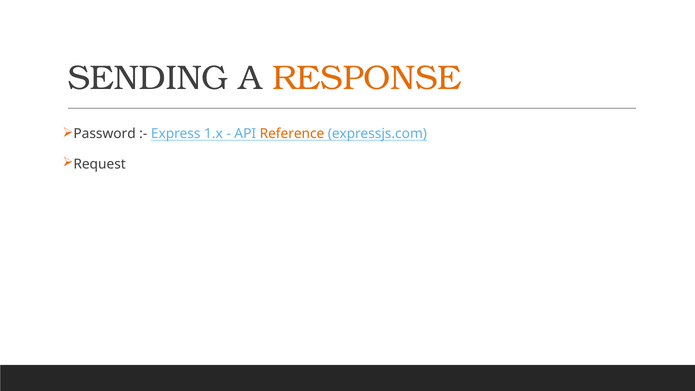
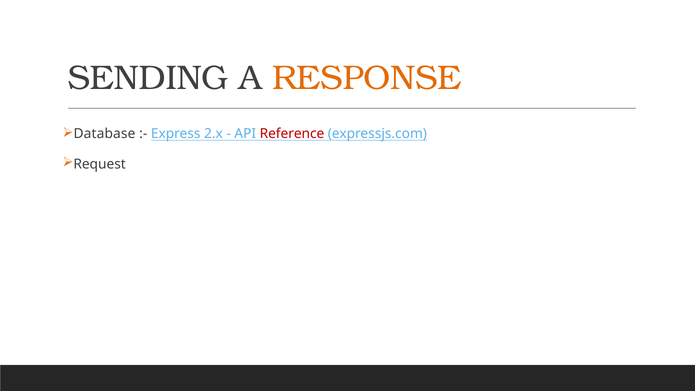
Password: Password -> Database
1.x: 1.x -> 2.x
Reference colour: orange -> red
